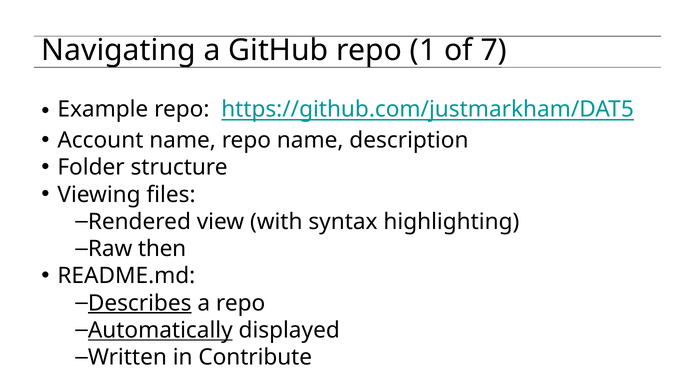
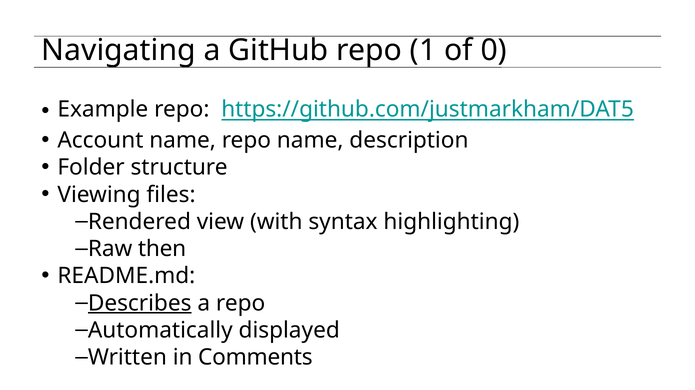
7: 7 -> 0
Automatically underline: present -> none
Contribute: Contribute -> Comments
